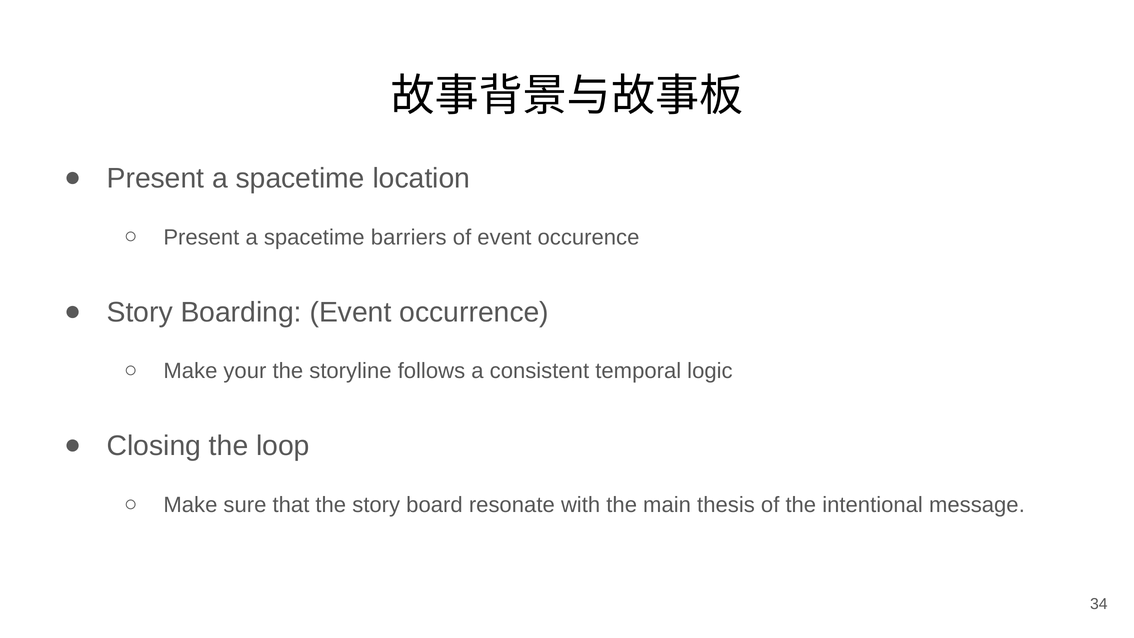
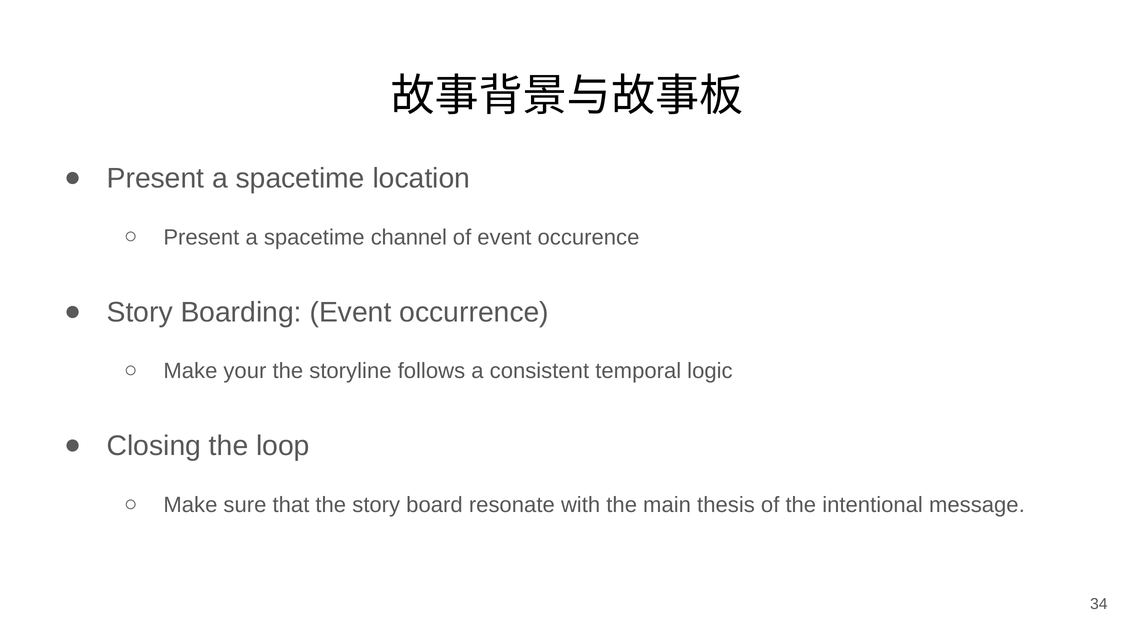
barriers: barriers -> channel
